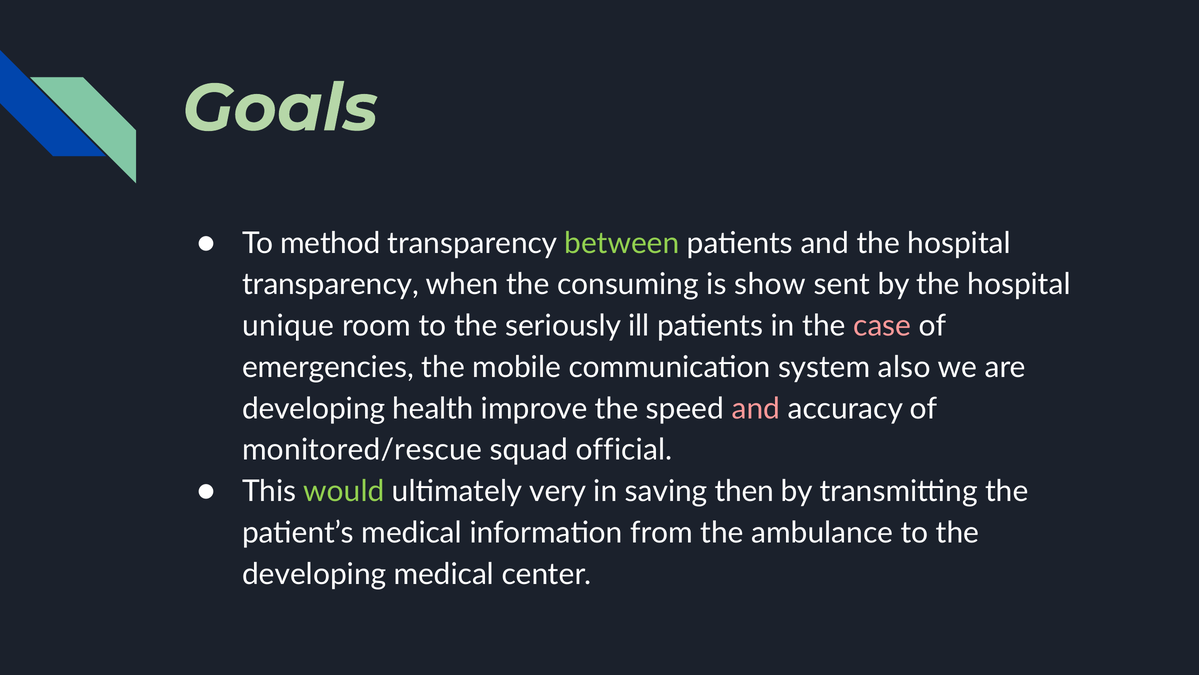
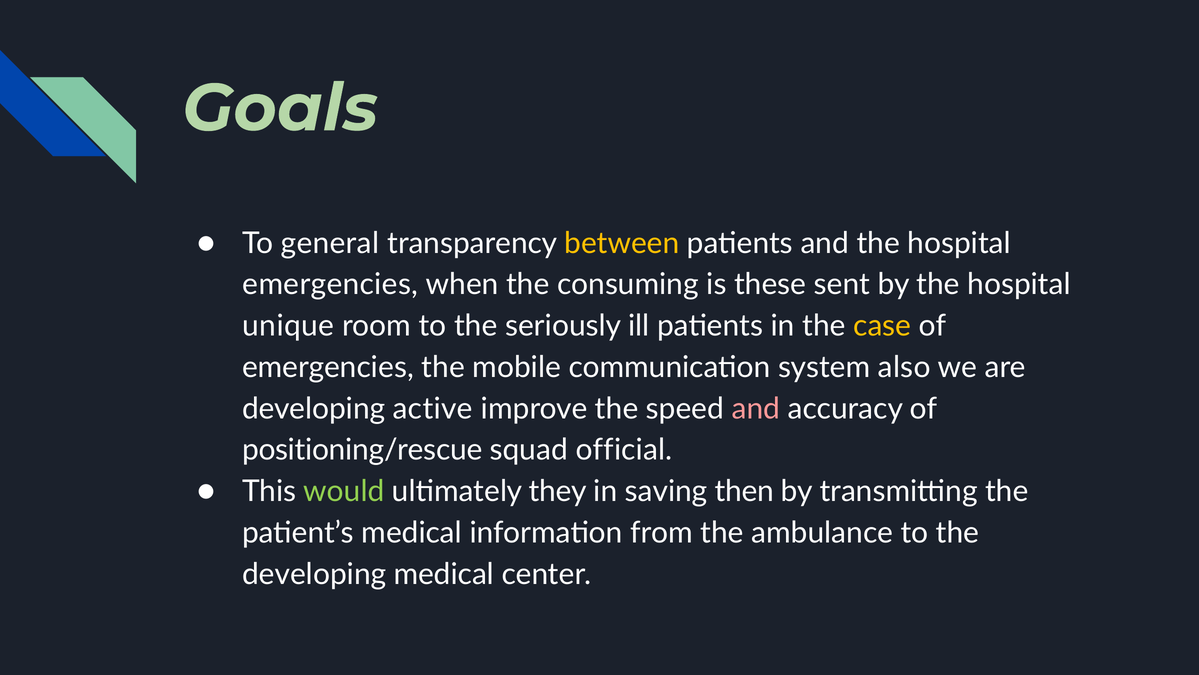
method: method -> general
between colour: light green -> yellow
transparency at (330, 284): transparency -> emergencies
show: show -> these
case colour: pink -> yellow
health: health -> active
monitored/rescue: monitored/rescue -> positioning/rescue
very: very -> they
